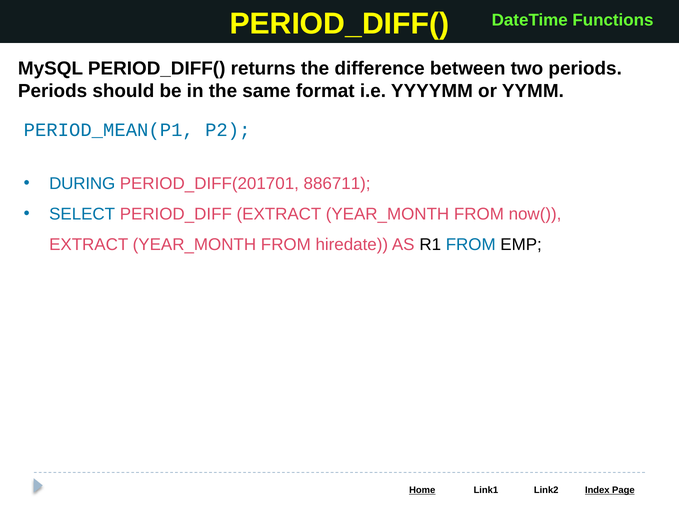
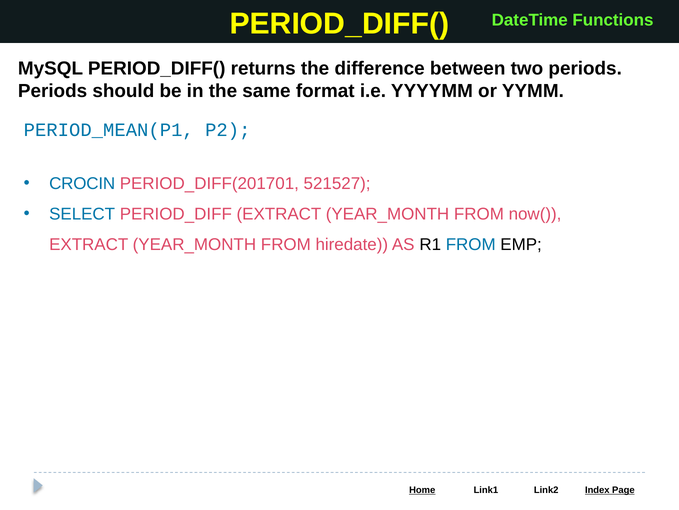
DURING: DURING -> CROCIN
886711: 886711 -> 521527
